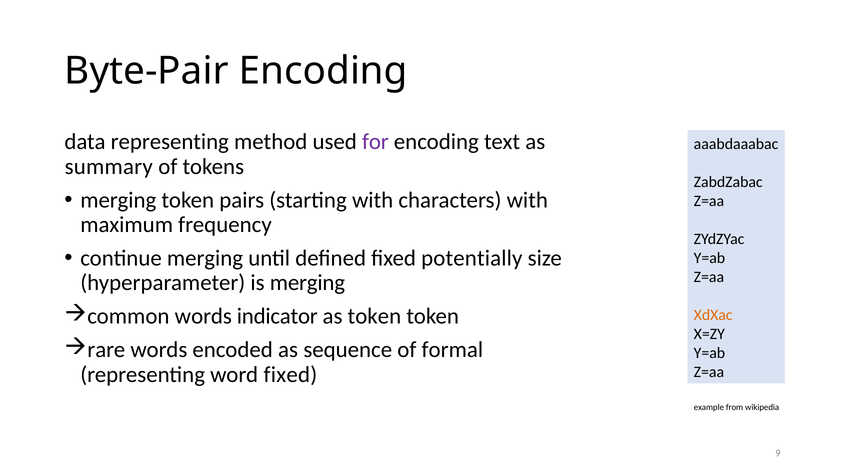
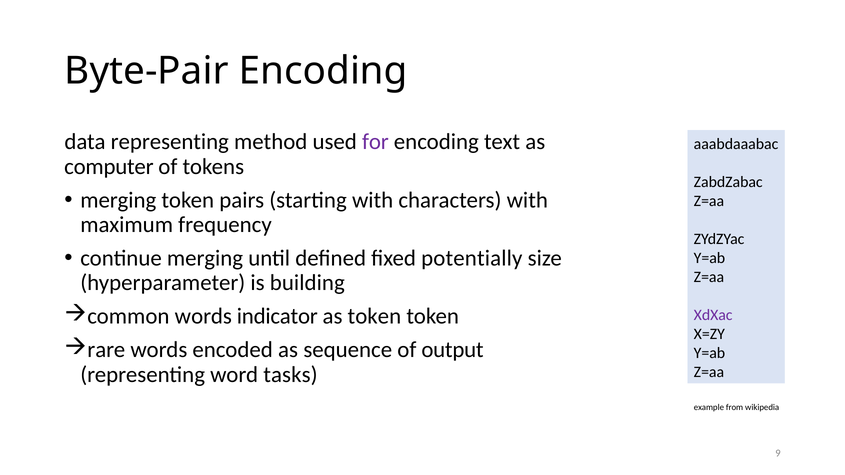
summary: summary -> computer
is merging: merging -> building
XdXac colour: orange -> purple
formal: formal -> output
word fixed: fixed -> tasks
